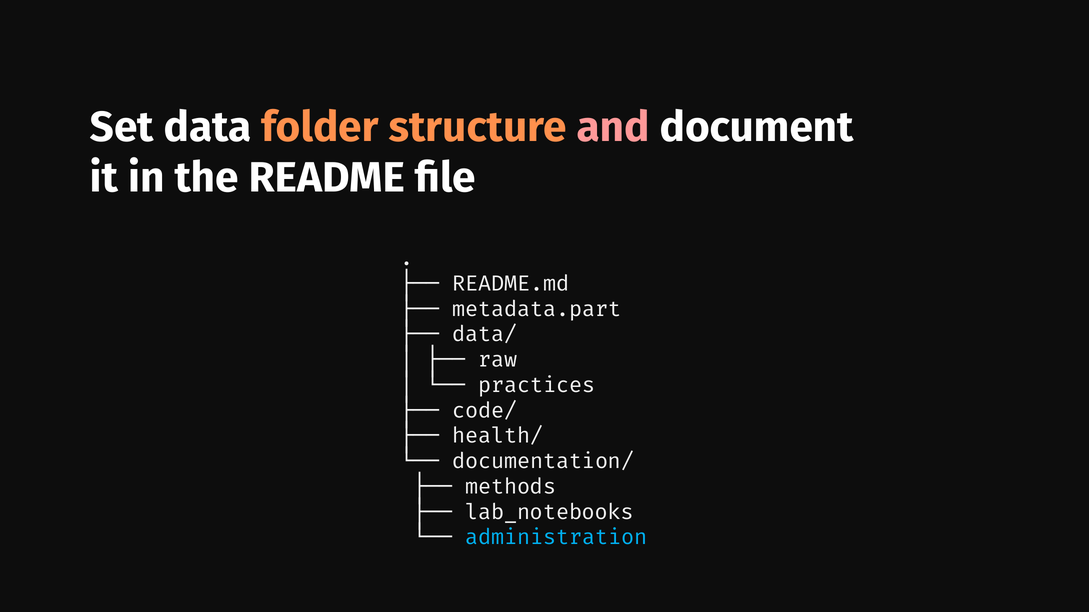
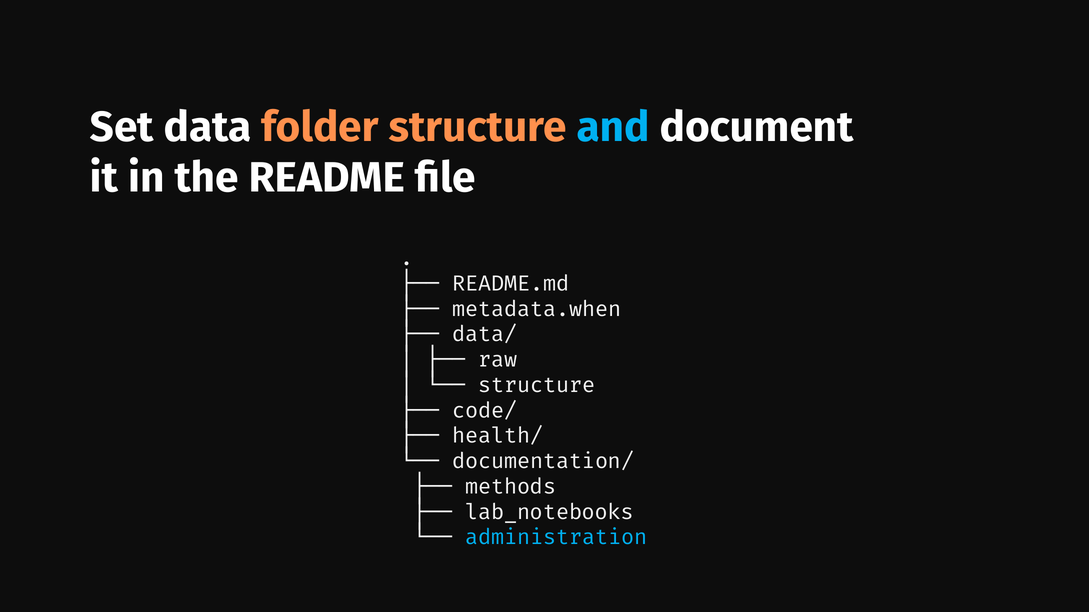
and colour: pink -> light blue
metadata.part: metadata.part -> metadata.when
practices at (537, 386): practices -> structure
